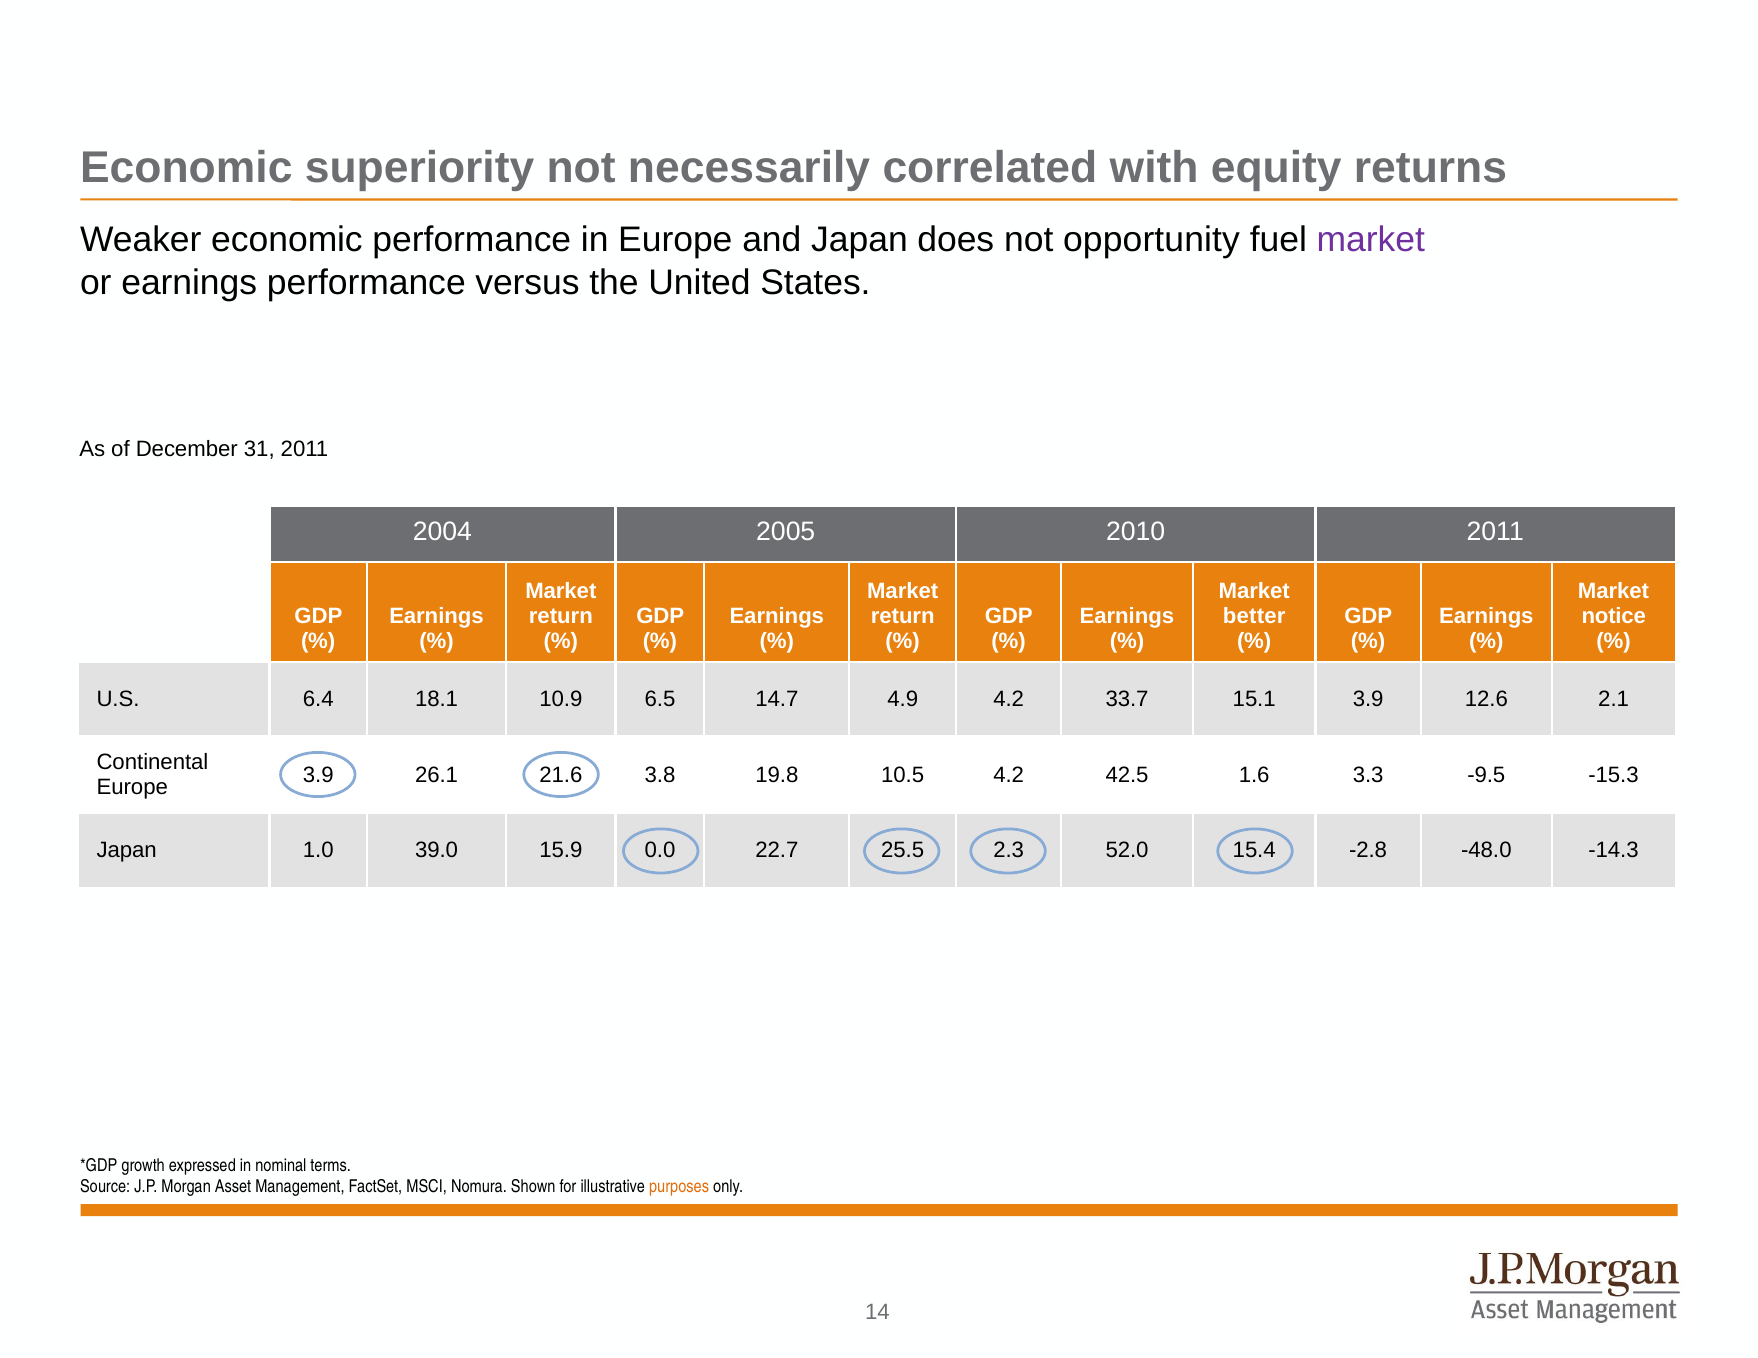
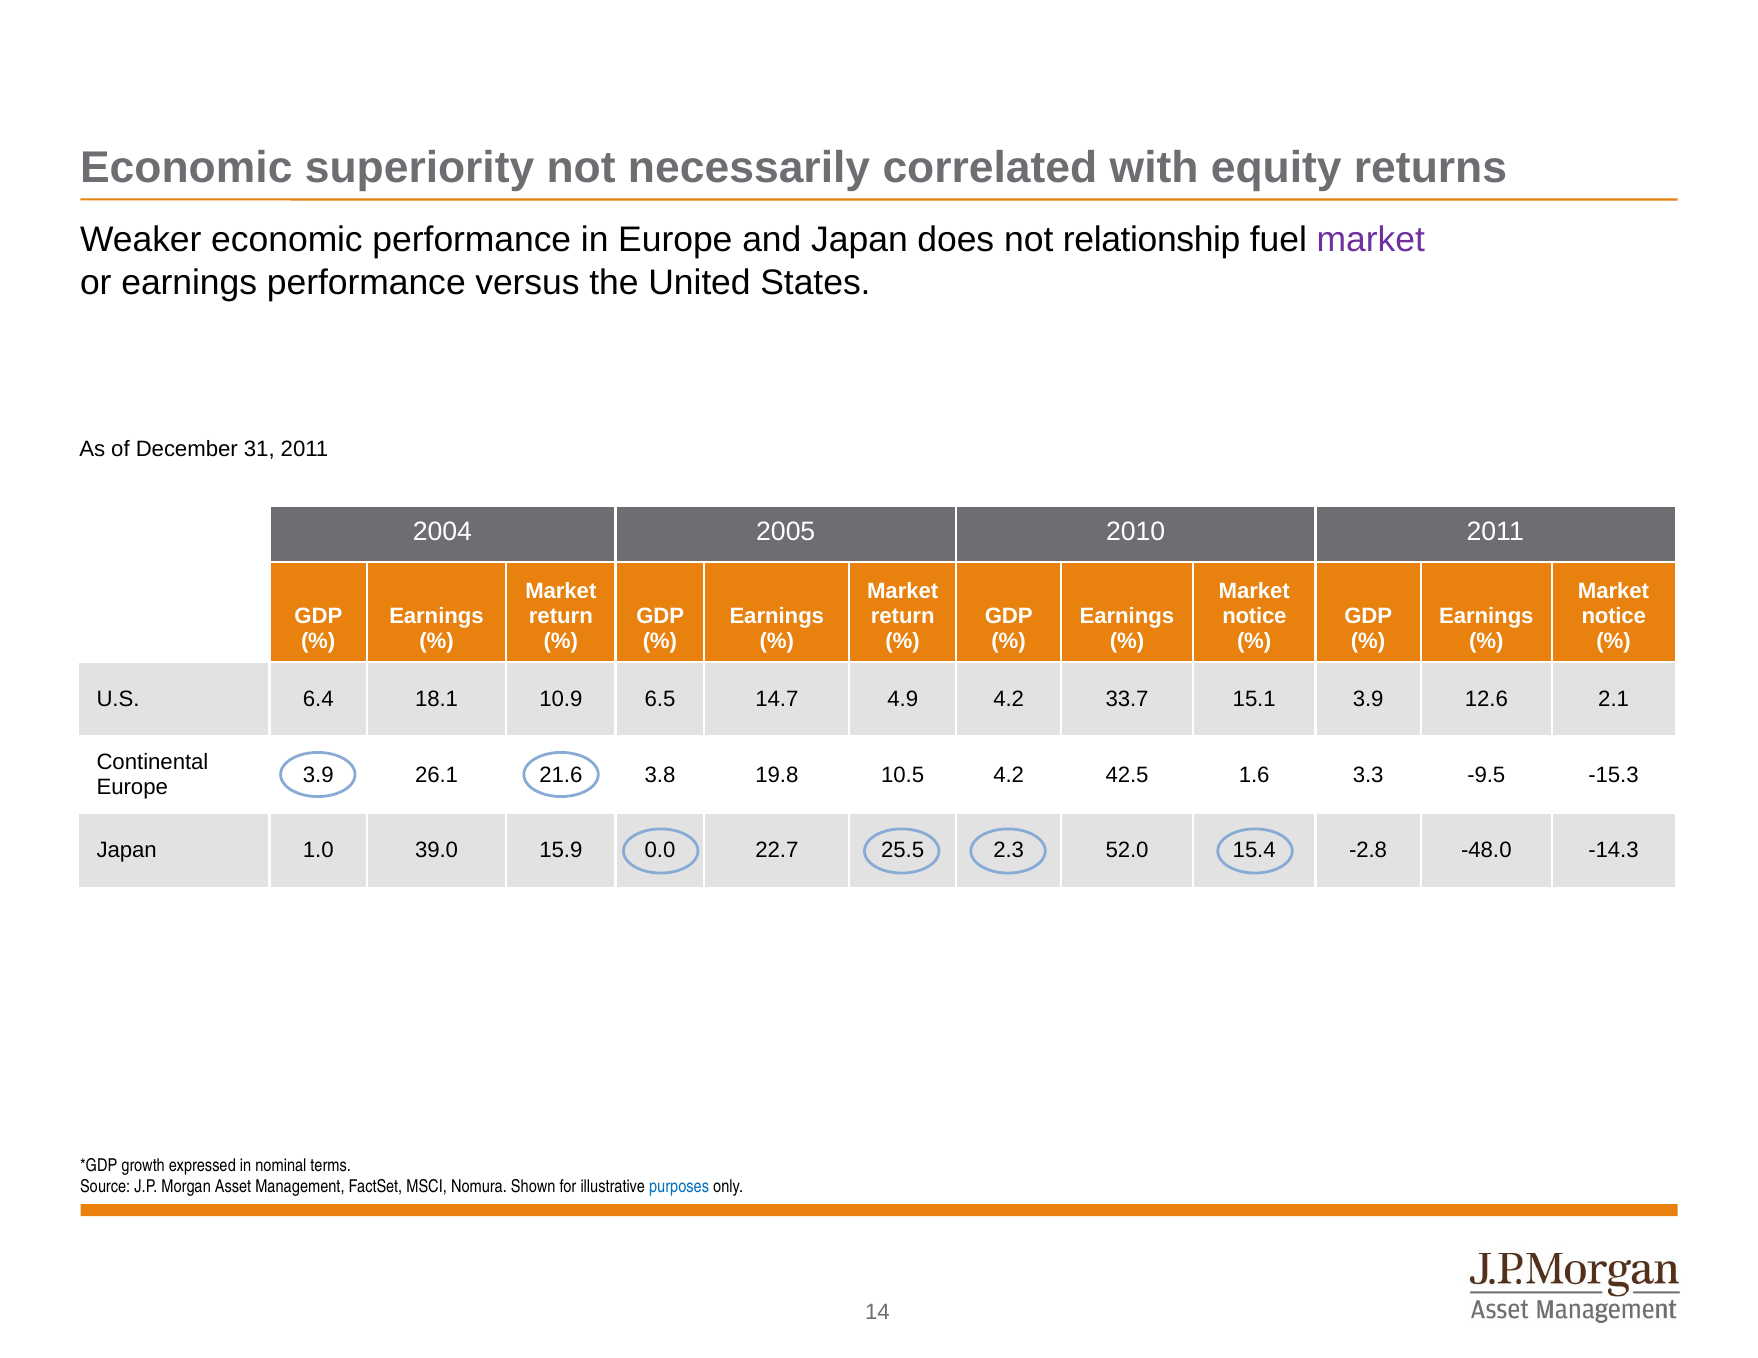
opportunity: opportunity -> relationship
better at (1254, 616): better -> notice
purposes colour: orange -> blue
